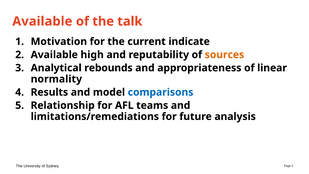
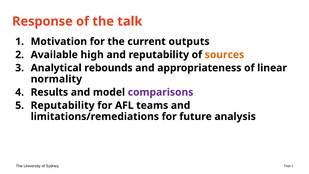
Available at (42, 21): Available -> Response
indicate: indicate -> outputs
comparisons colour: blue -> purple
Relationship at (63, 105): Relationship -> Reputability
